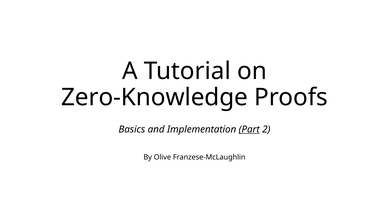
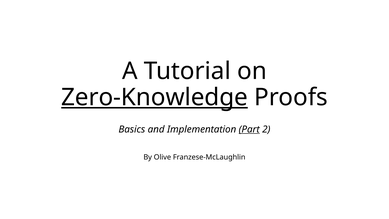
Zero-Knowledge underline: none -> present
